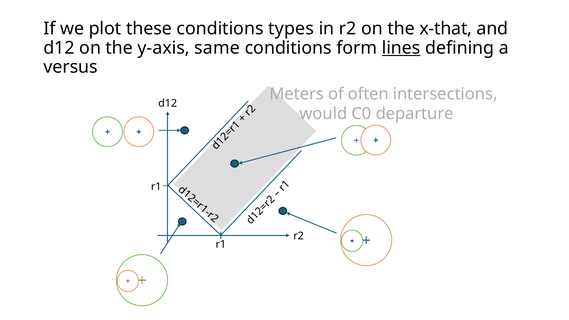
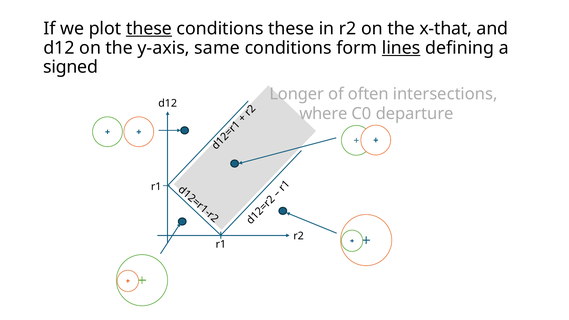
these at (149, 29) underline: none -> present
conditions types: types -> these
versus: versus -> signed
Meters: Meters -> Longer
would: would -> where
